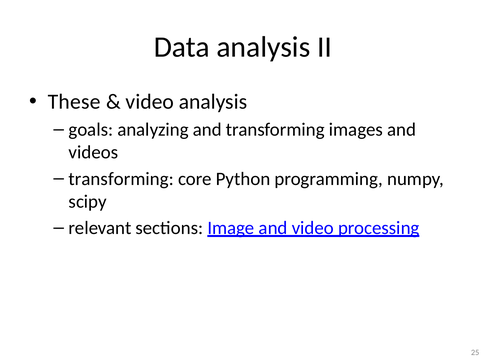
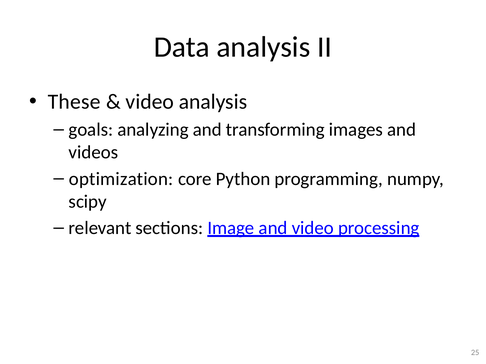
transforming at (121, 179): transforming -> optimization
